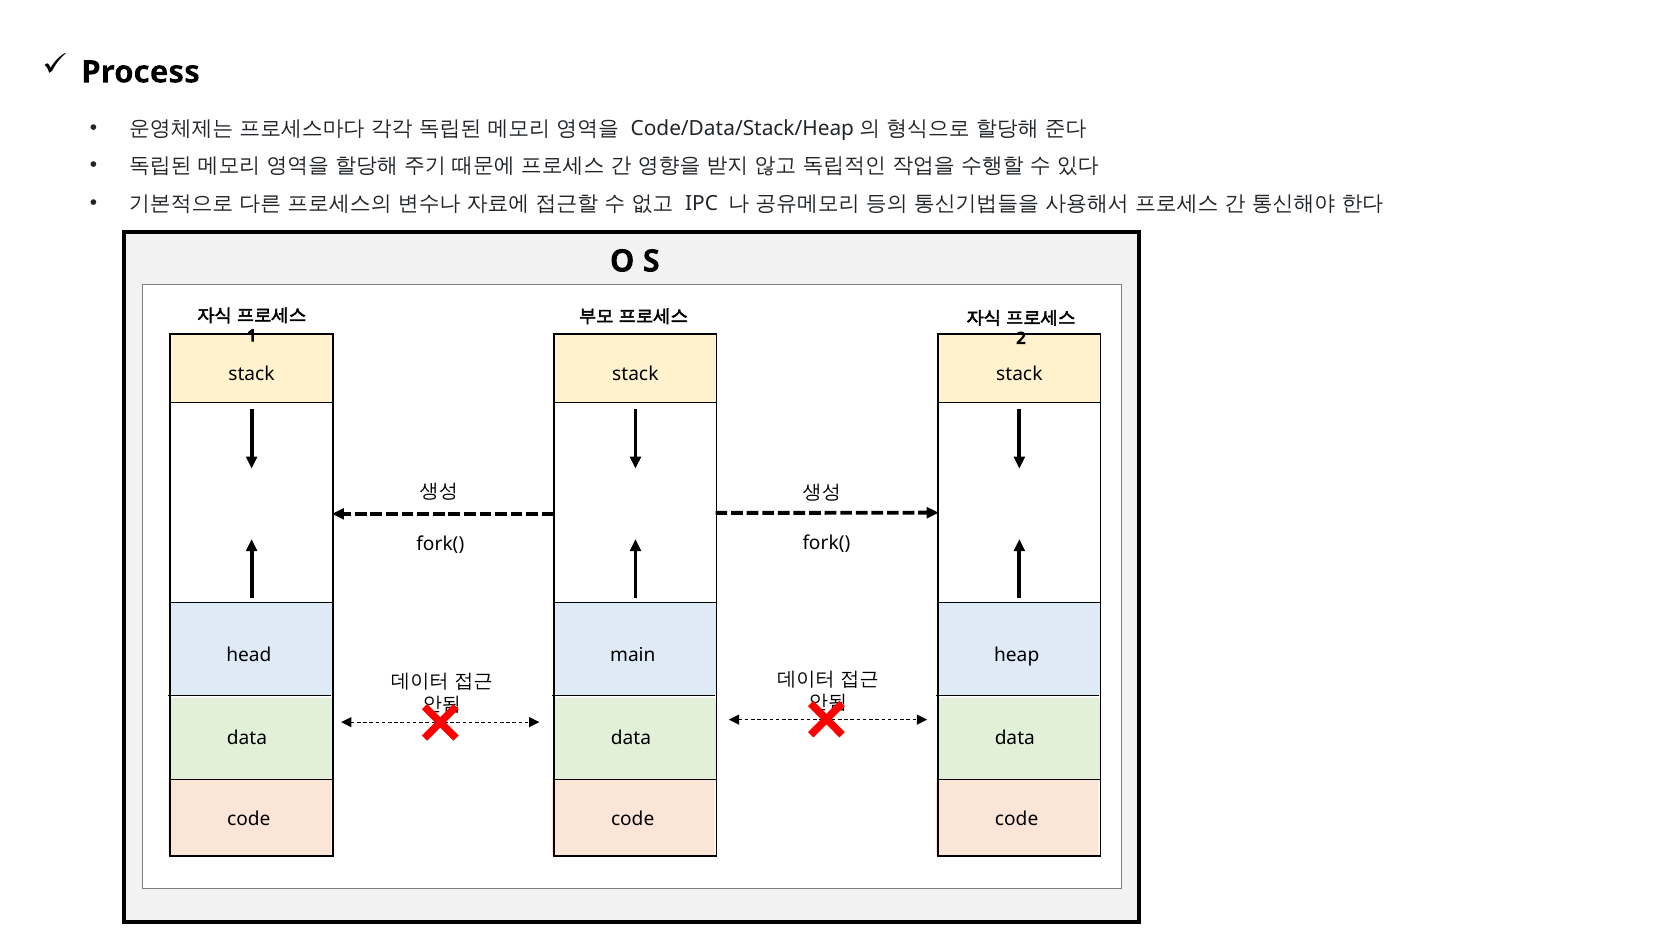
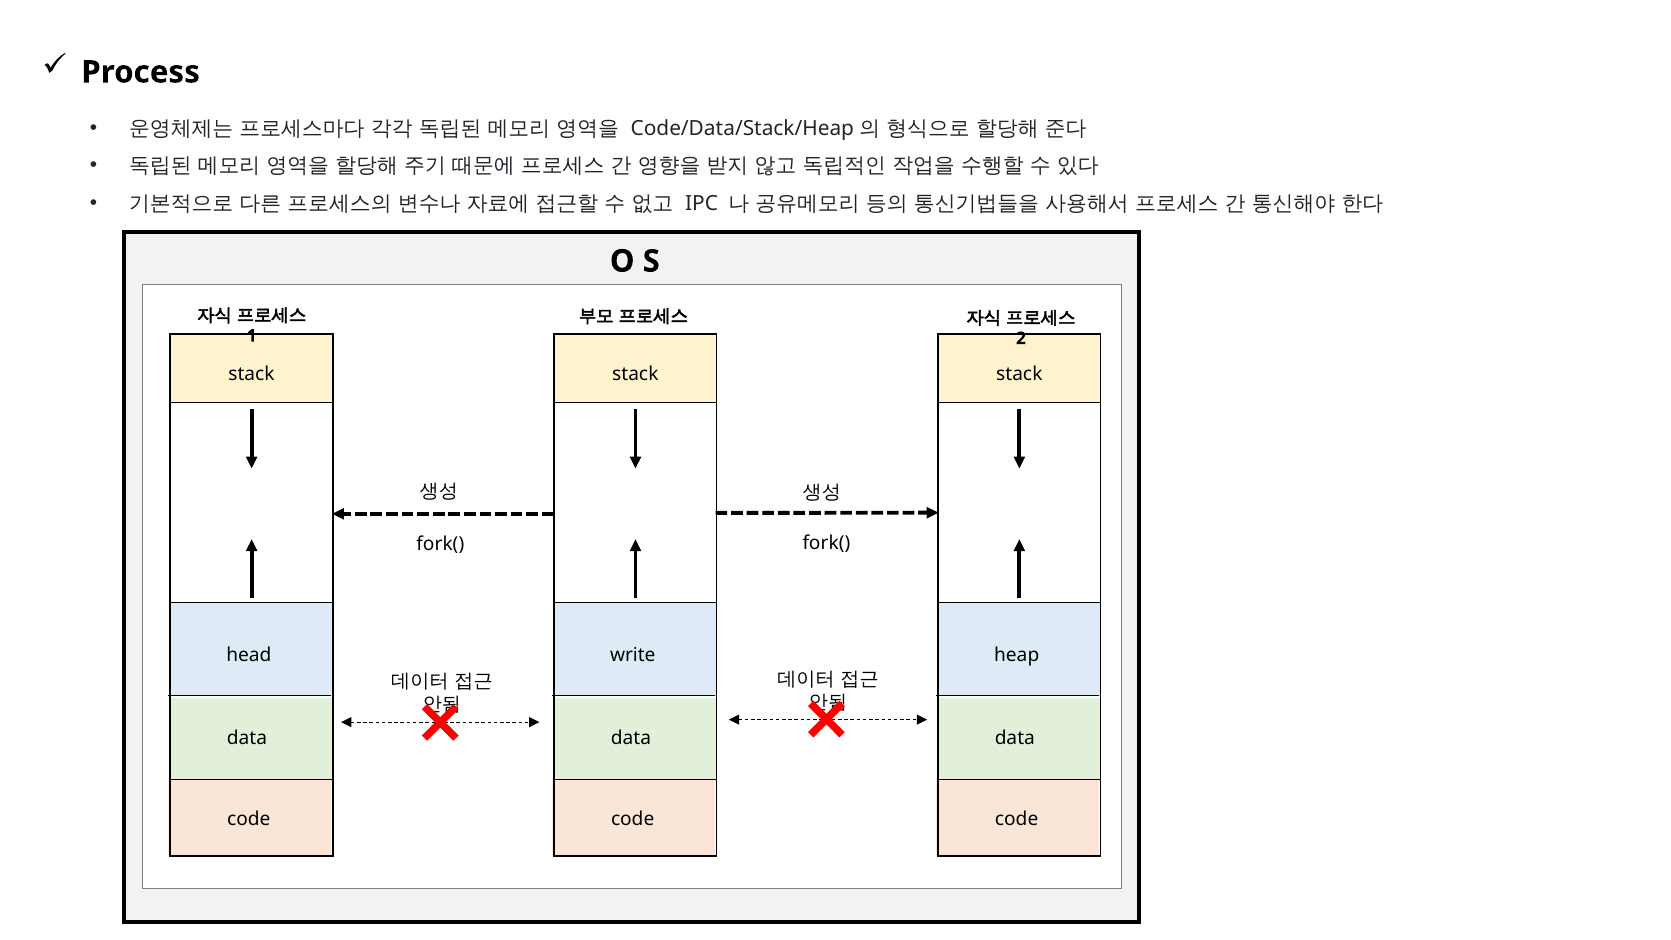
main: main -> write
